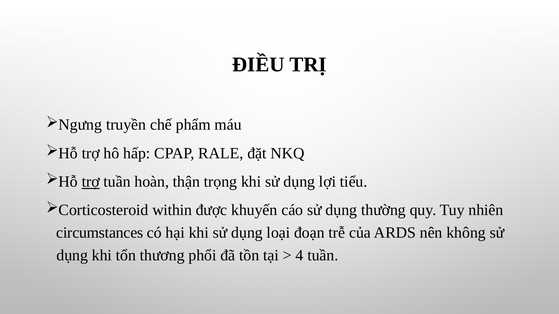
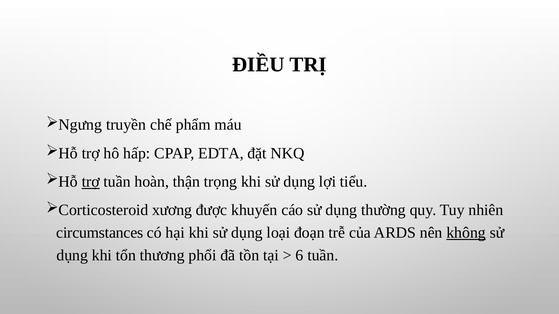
RALE: RALE -> EDTA
within: within -> xương
không underline: none -> present
4: 4 -> 6
